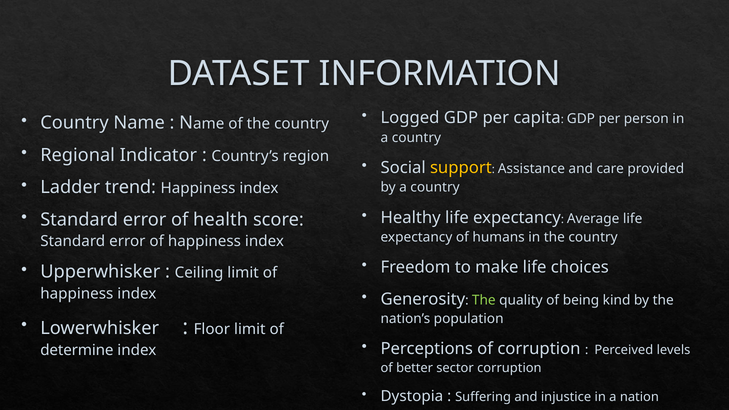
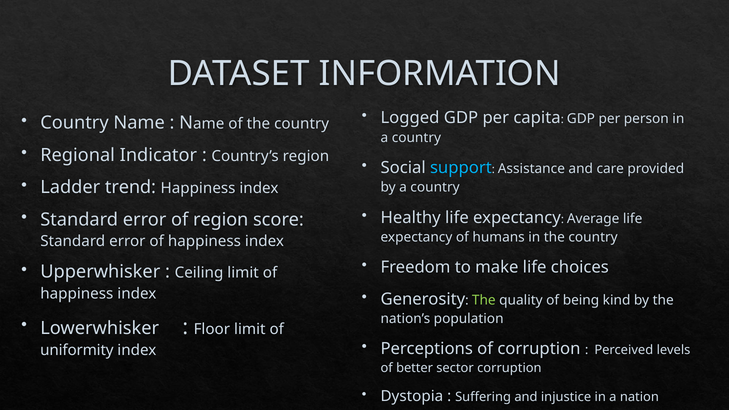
support colour: yellow -> light blue
of health: health -> region
determine: determine -> uniformity
